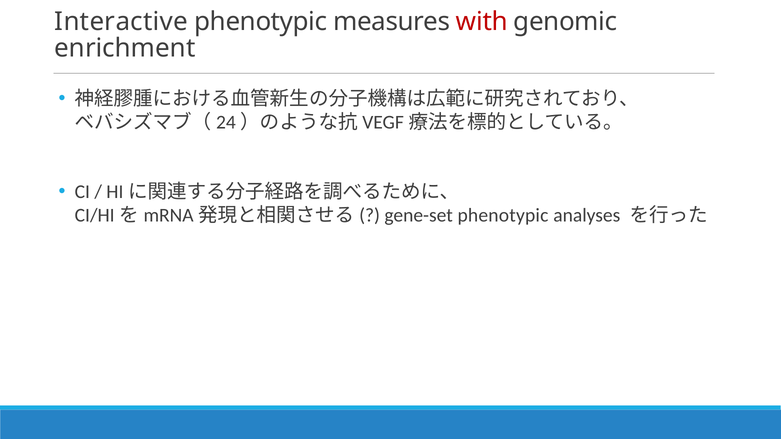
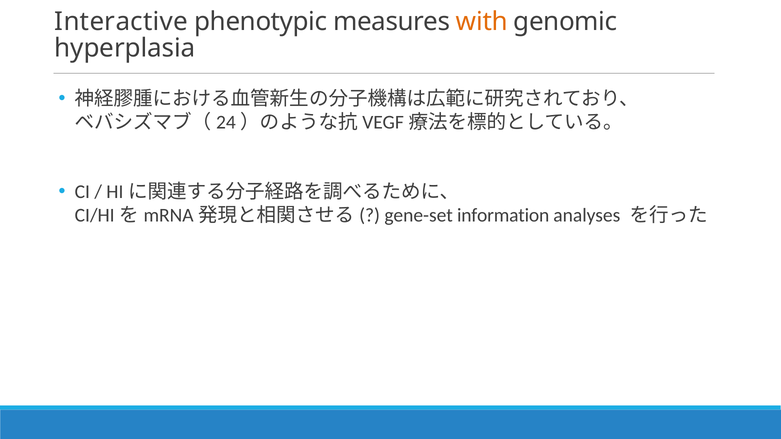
with colour: red -> orange
enrichment: enrichment -> hyperplasia
gene-set phenotypic: phenotypic -> information
